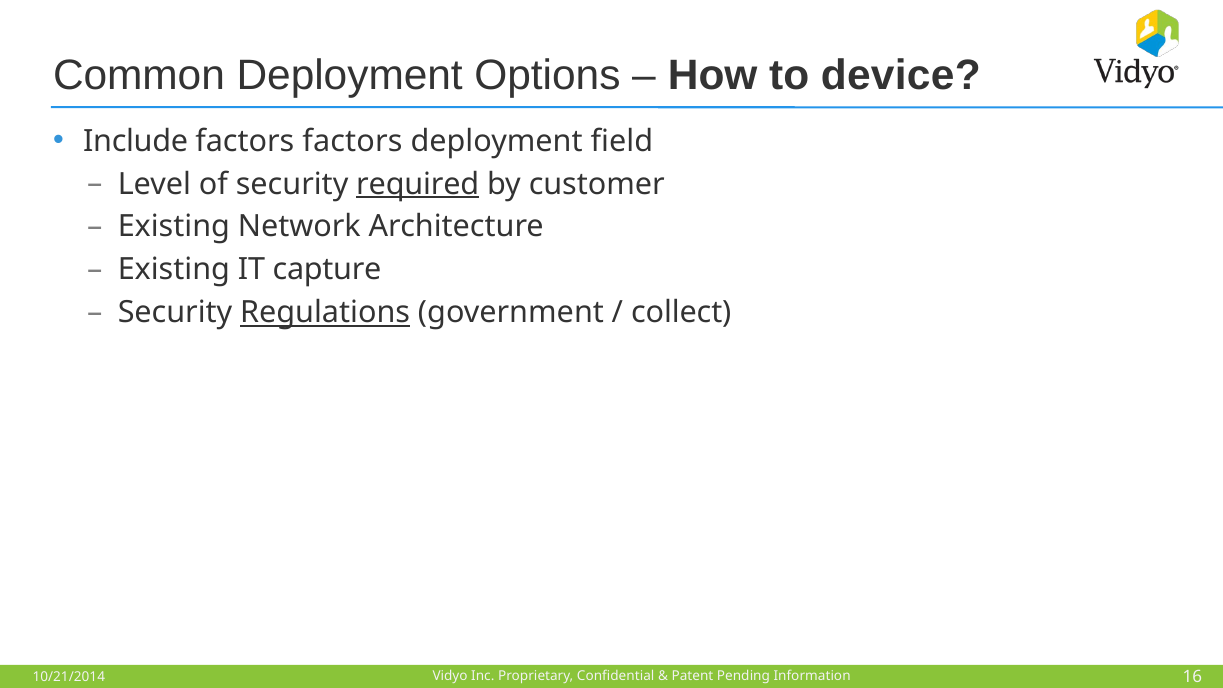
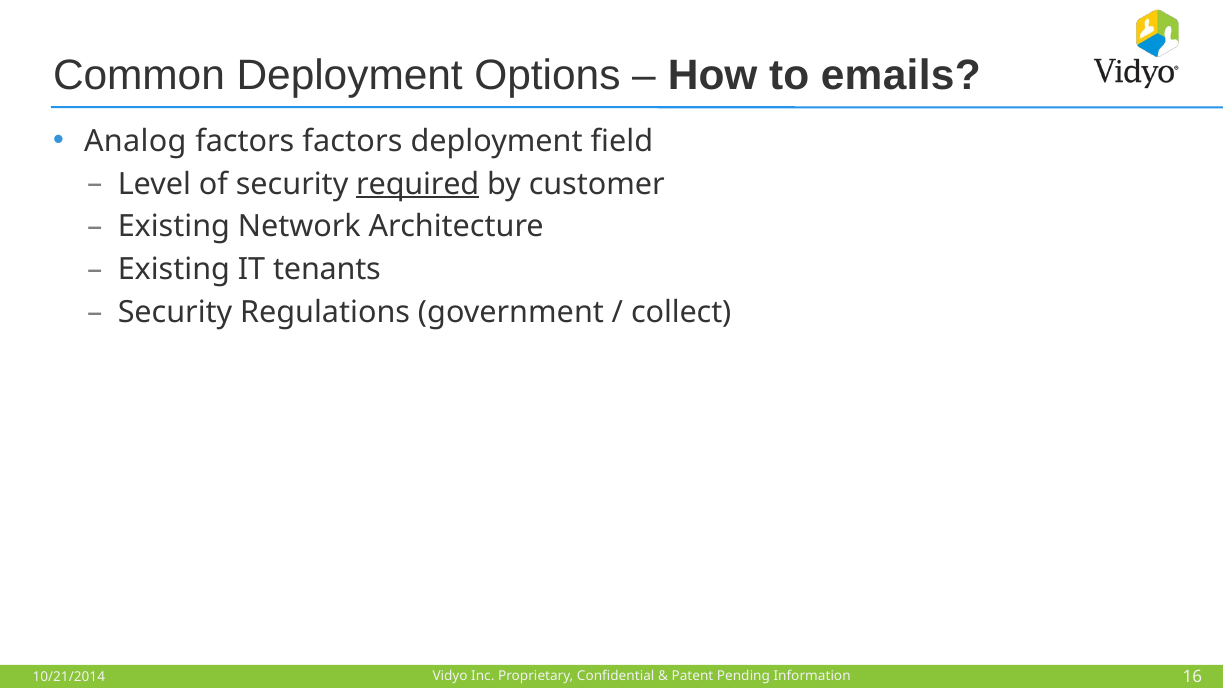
device: device -> emails
Include: Include -> Analog
capture: capture -> tenants
Regulations underline: present -> none
